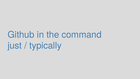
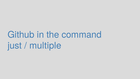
typically: typically -> multiple
